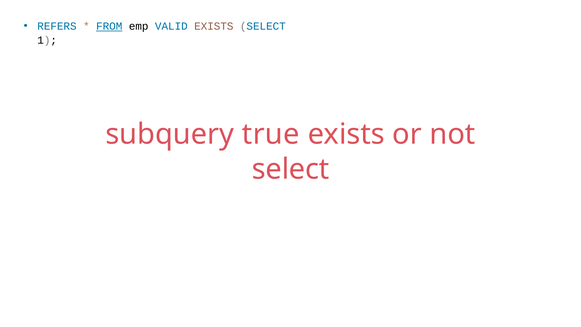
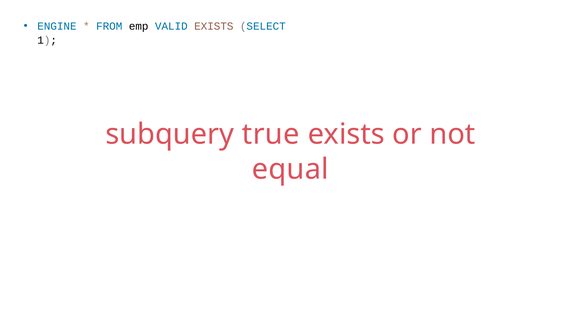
REFERS: REFERS -> ENGINE
FROM underline: present -> none
select at (291, 169): select -> equal
